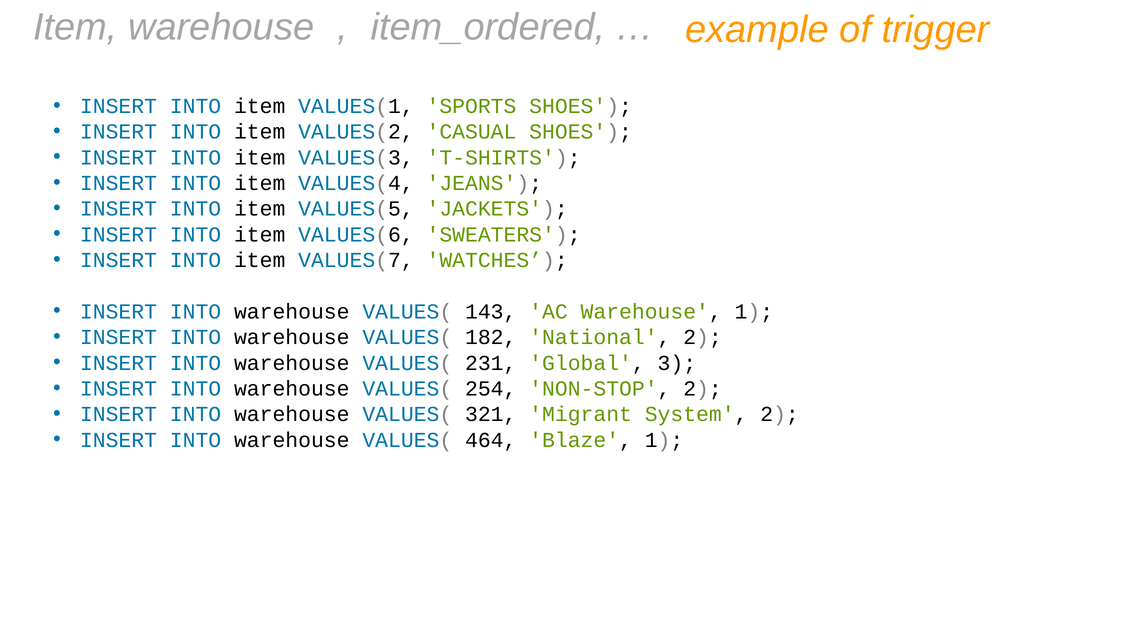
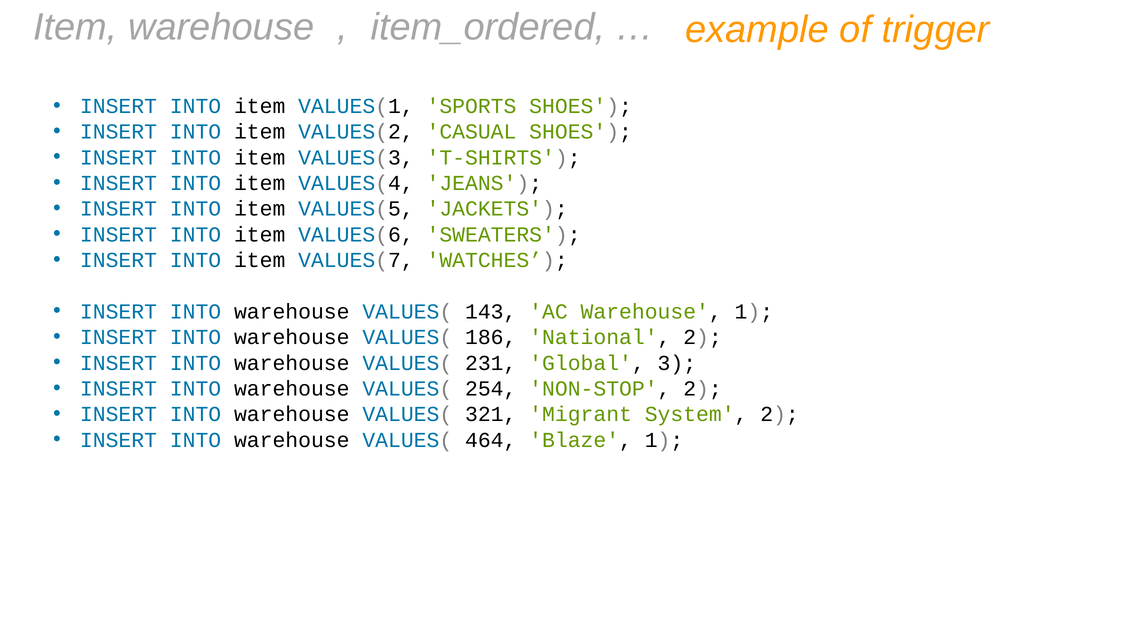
182: 182 -> 186
